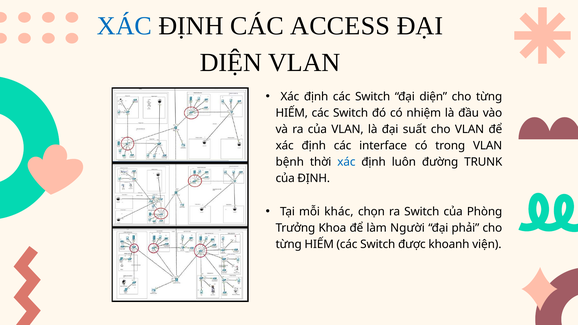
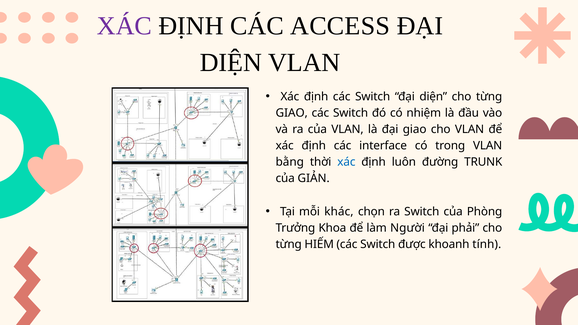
XÁC at (124, 26) colour: blue -> purple
HIẾM at (292, 113): HIẾM -> GIAO
đại suất: suất -> giao
bệnh: bệnh -> bằng
của ĐỊNH: ĐỊNH -> GIẢN
viện: viện -> tính
